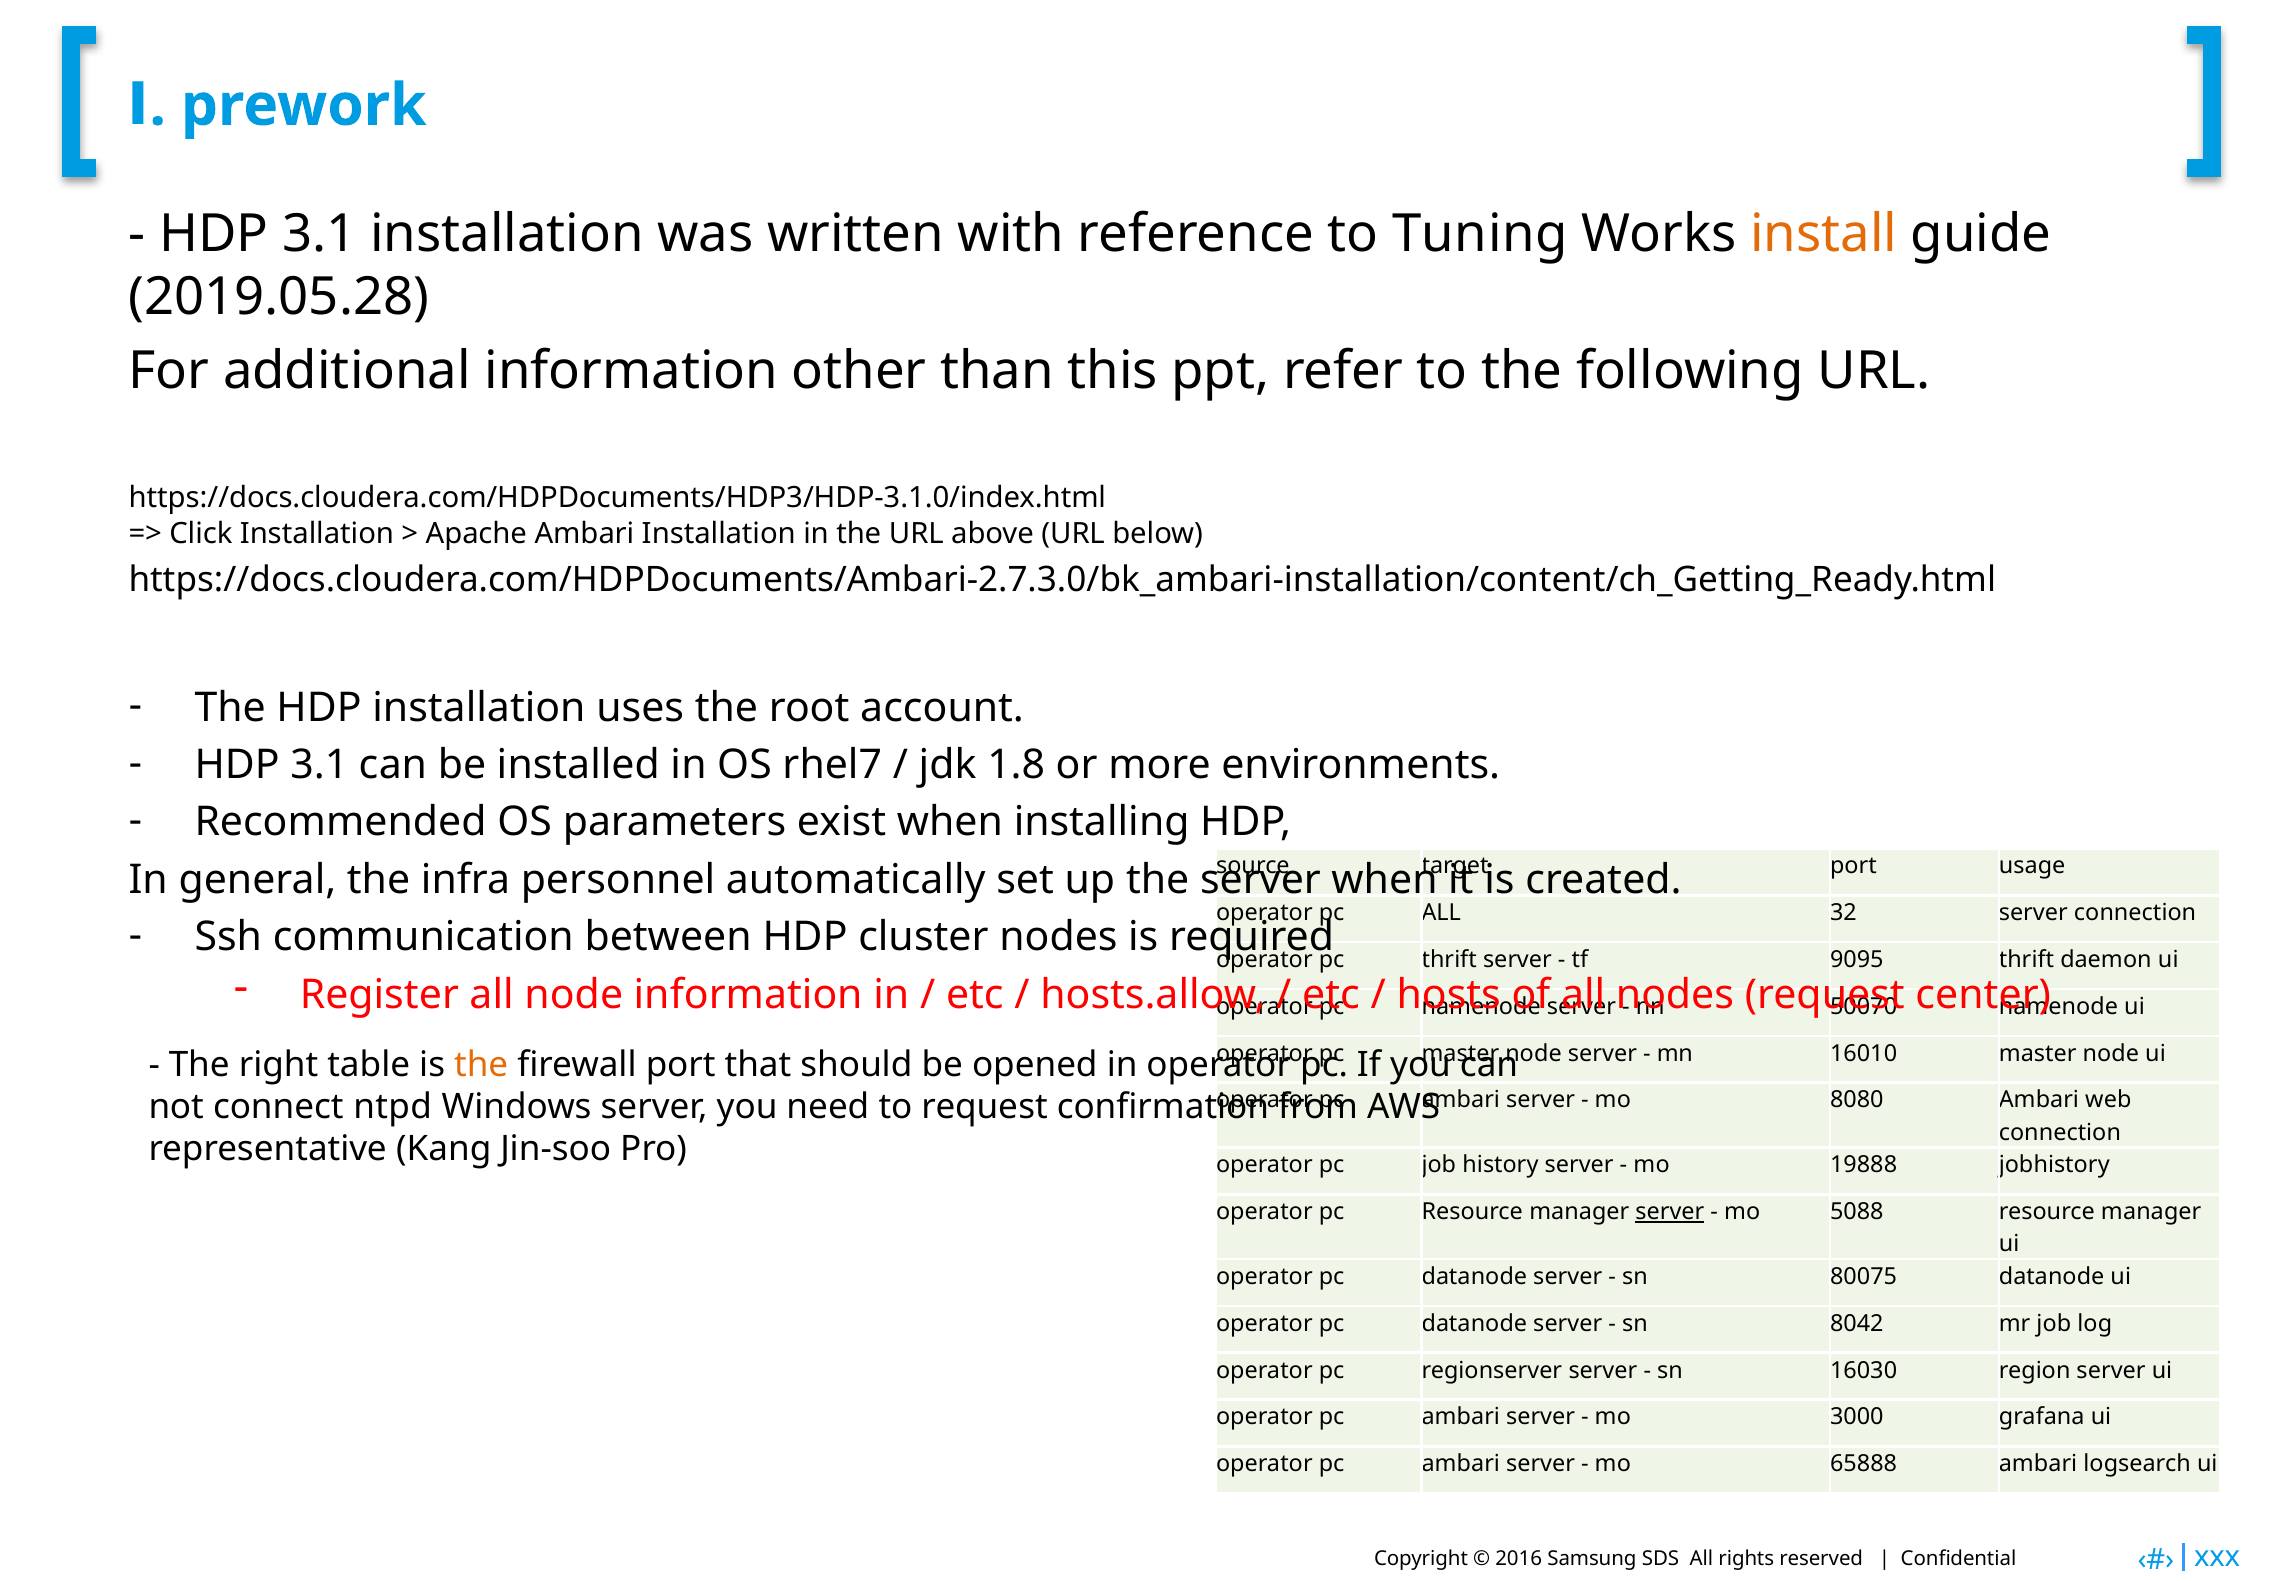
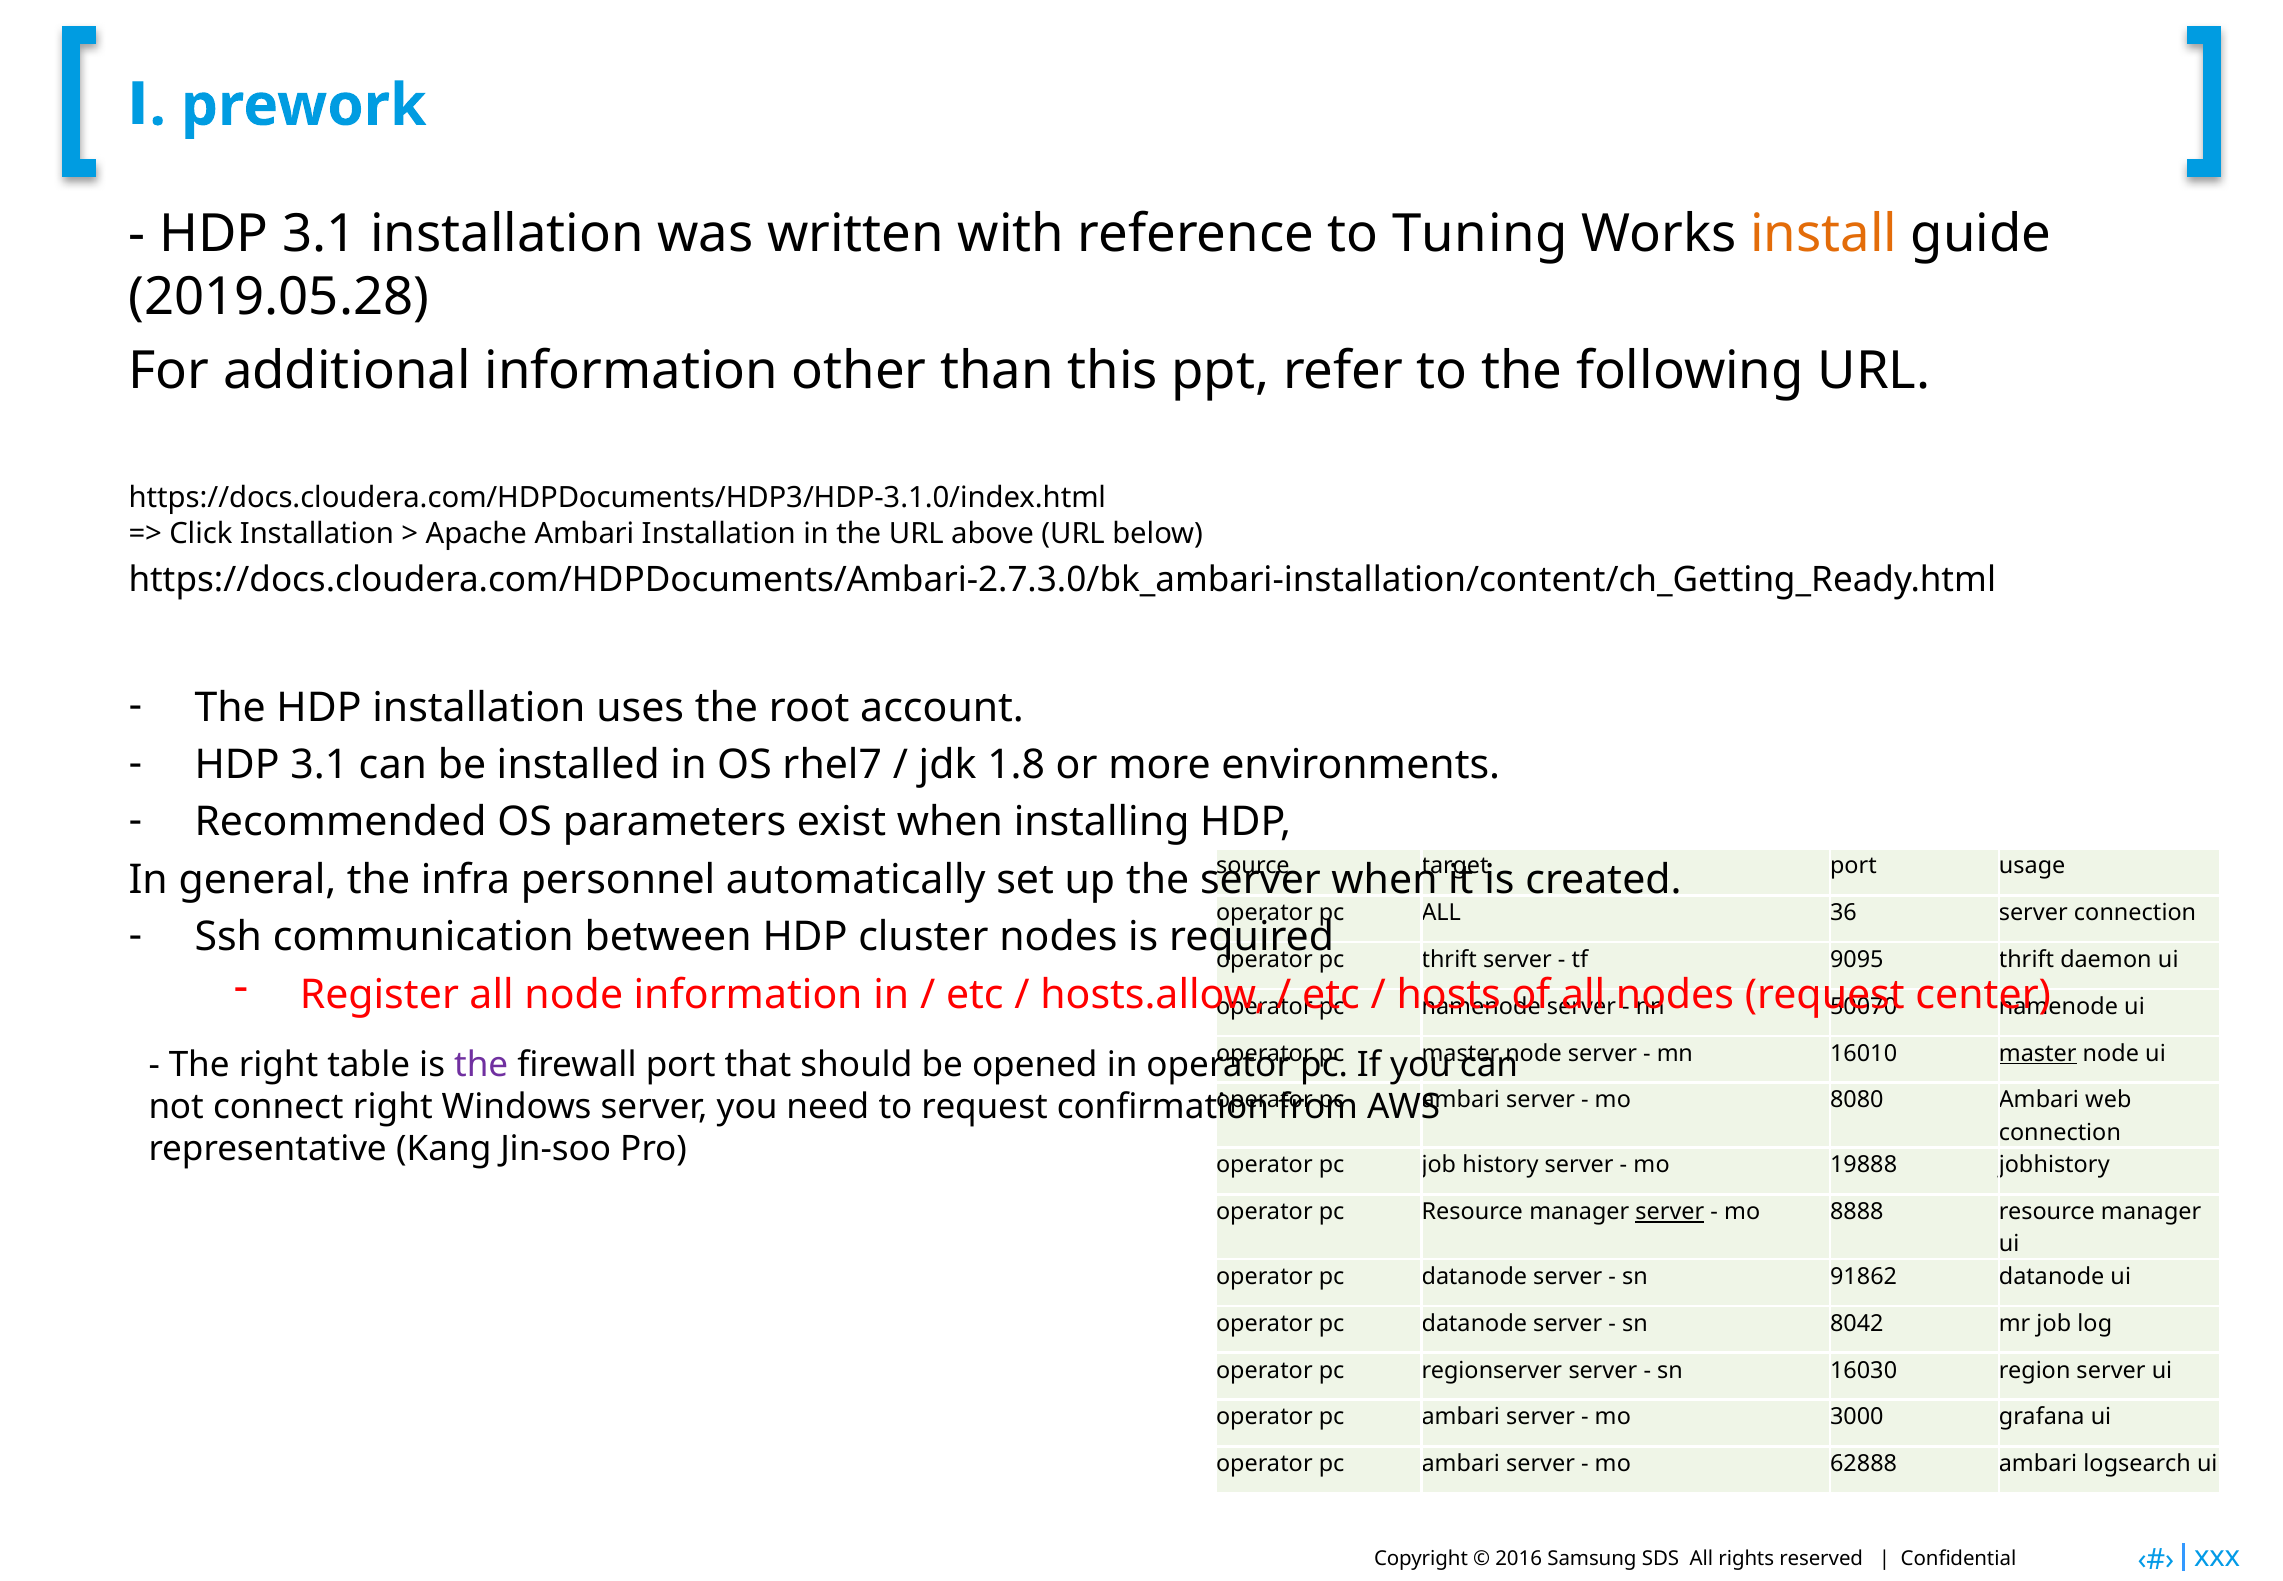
32: 32 -> 36
master at (2038, 1053) underline: none -> present
the at (481, 1065) colour: orange -> purple
connect ntpd: ntpd -> right
5088: 5088 -> 8888
80075: 80075 -> 91862
65888: 65888 -> 62888
